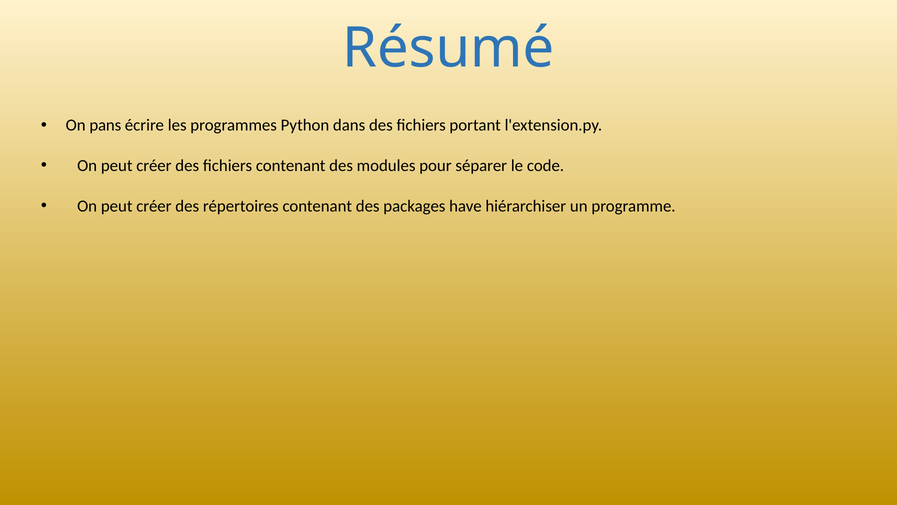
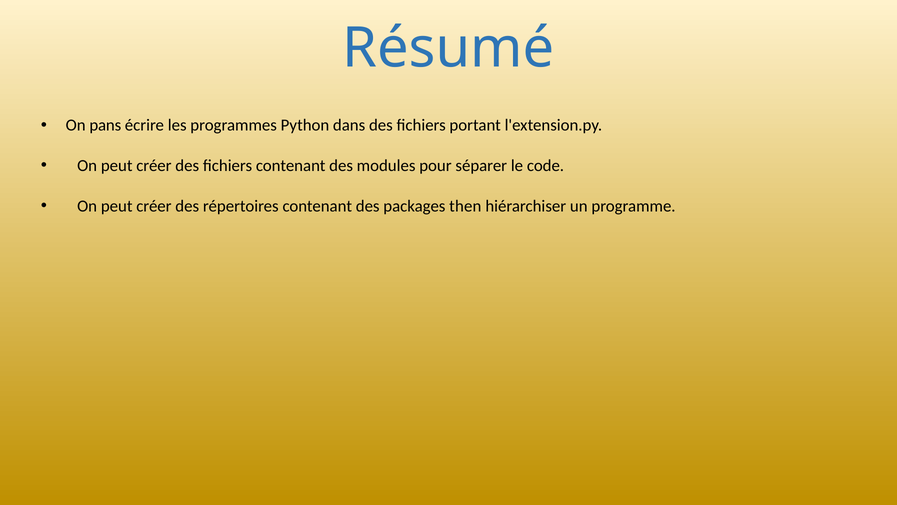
have: have -> then
